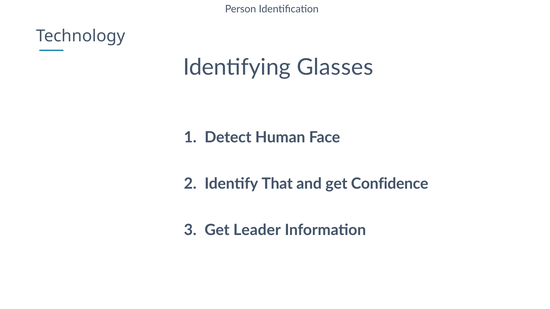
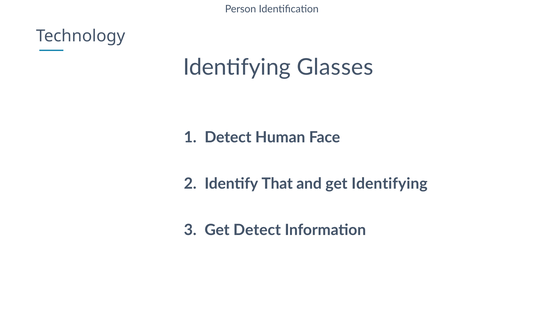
get Confidence: Confidence -> Identifying
Get Leader: Leader -> Detect
